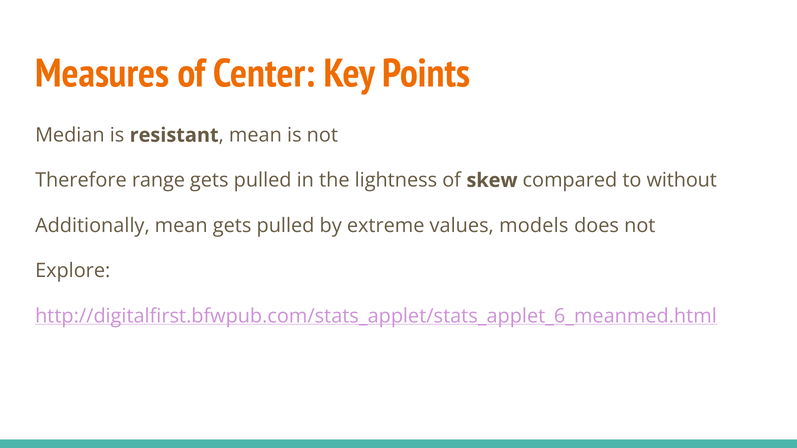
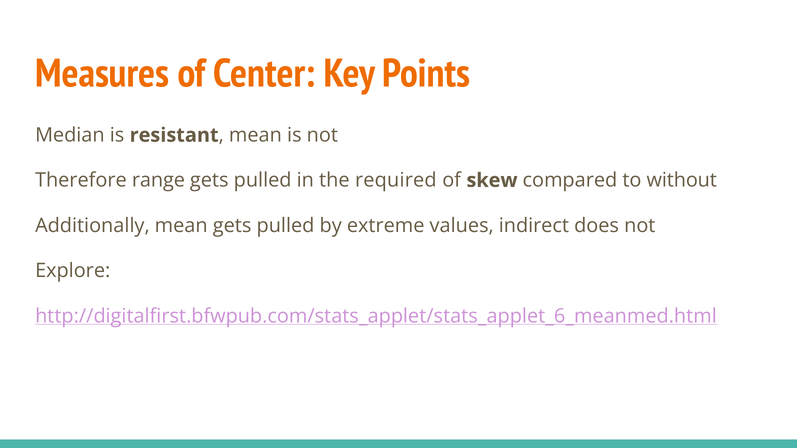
lightness: lightness -> required
models: models -> indirect
